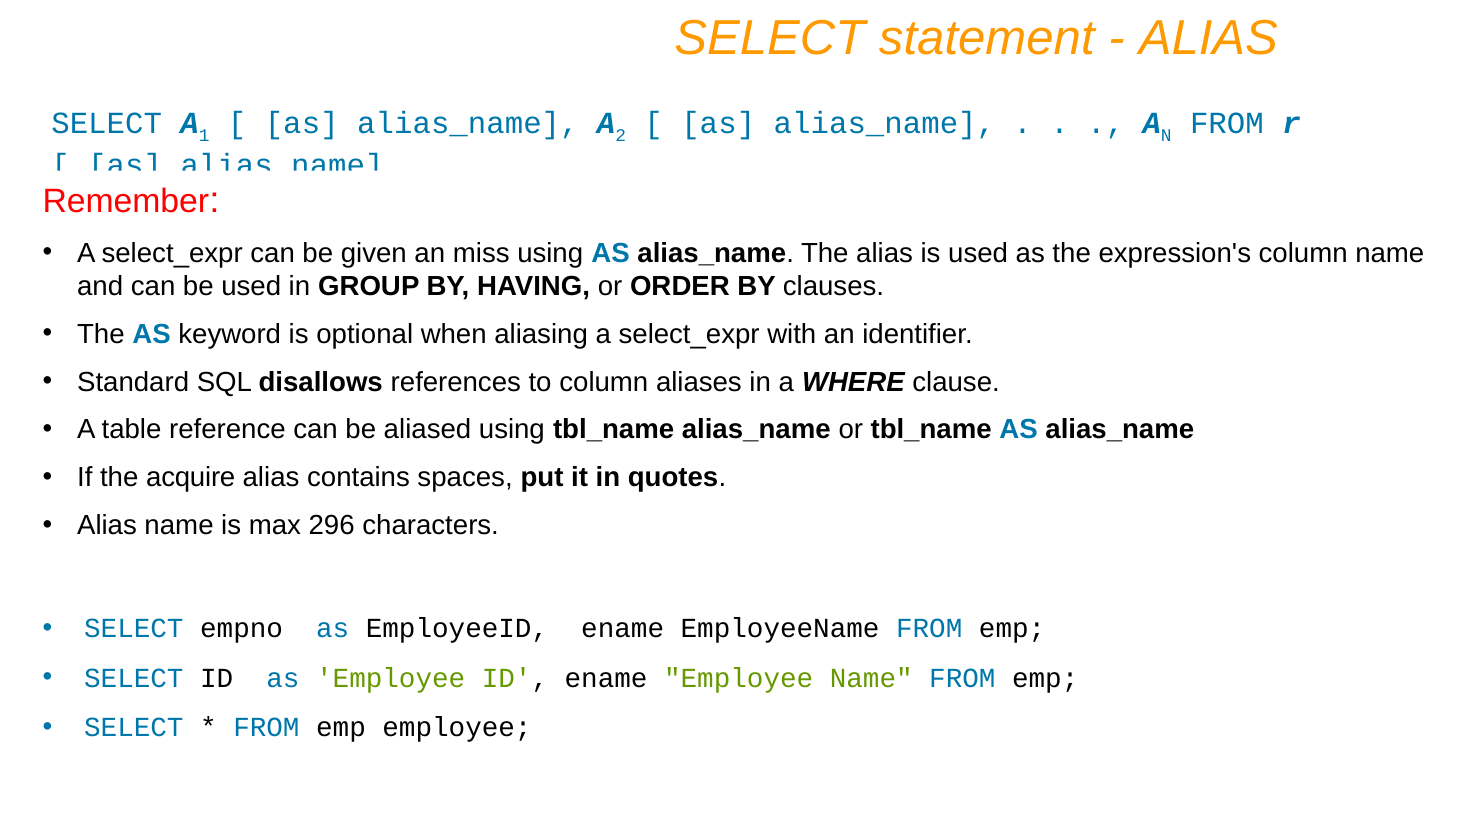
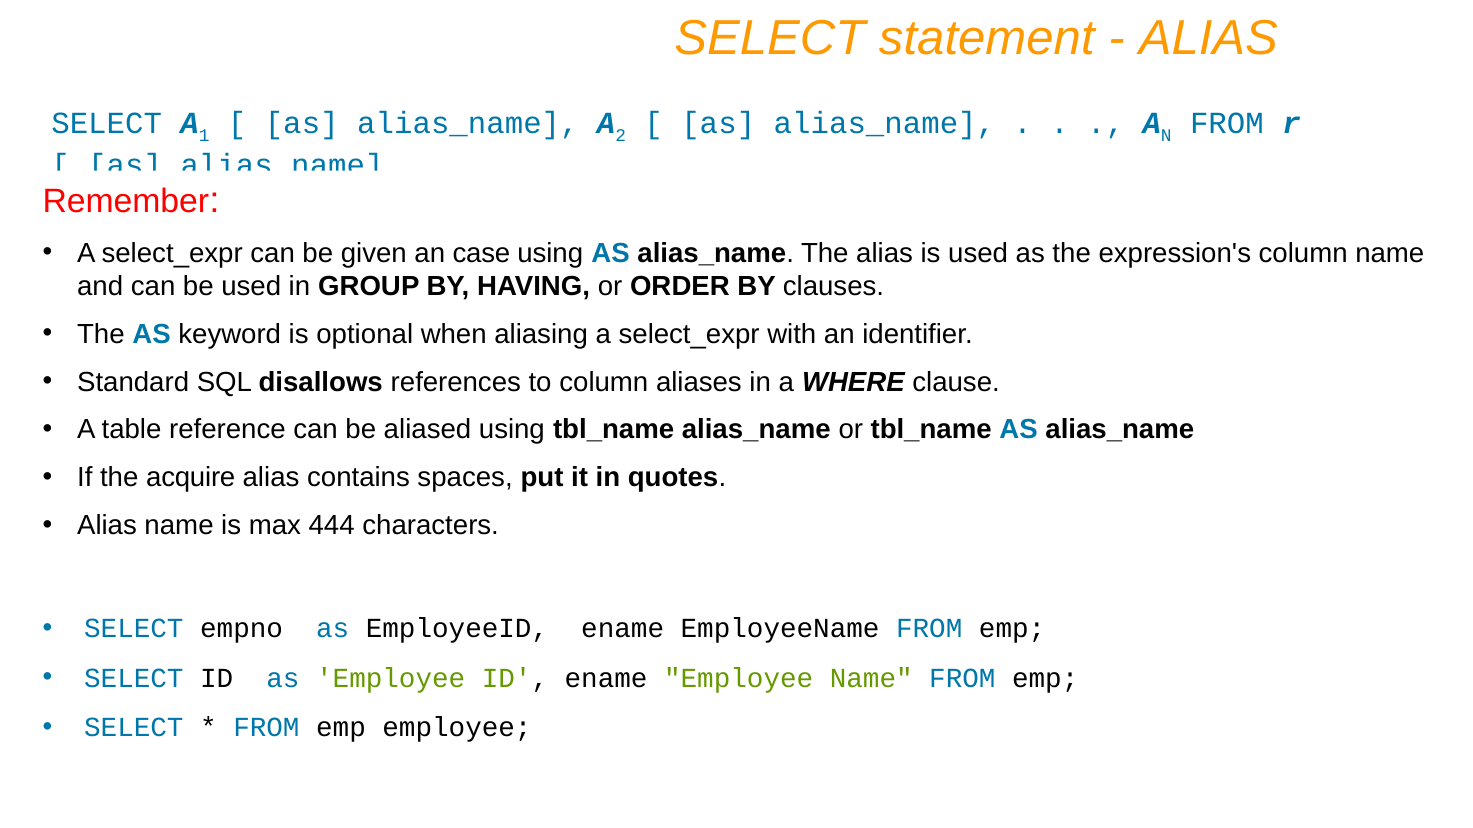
miss: miss -> case
296: 296 -> 444
